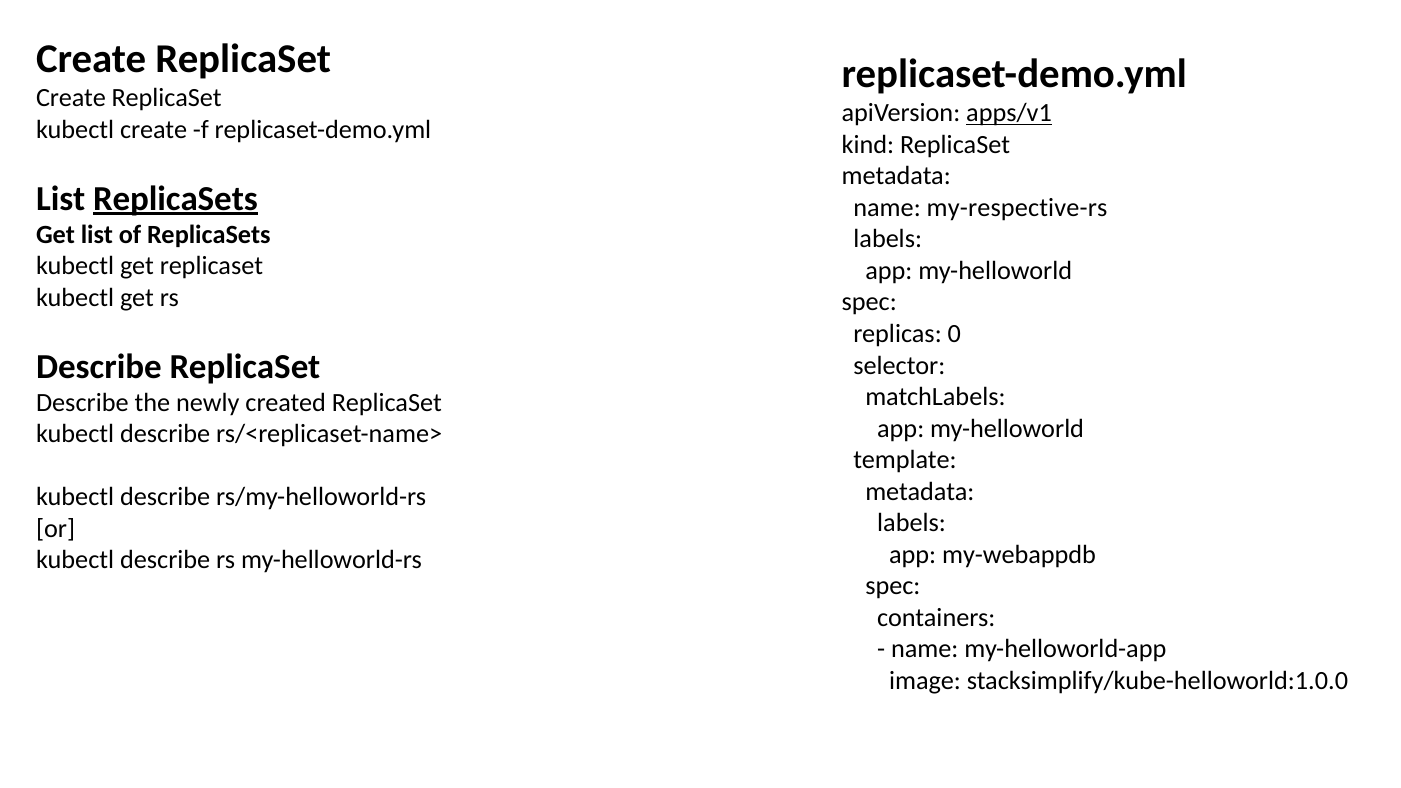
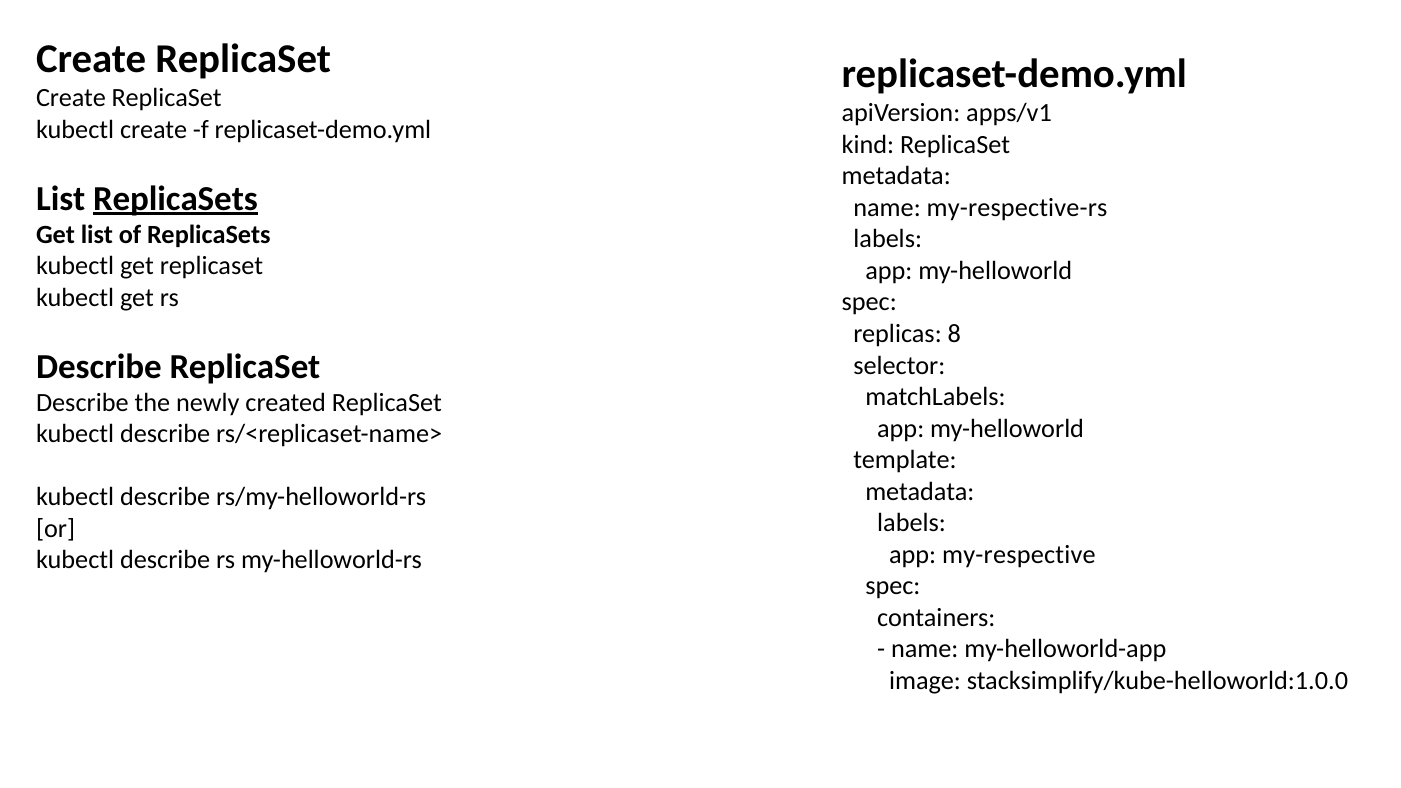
apps/v1 underline: present -> none
0: 0 -> 8
my-webappdb: my-webappdb -> my-respective
